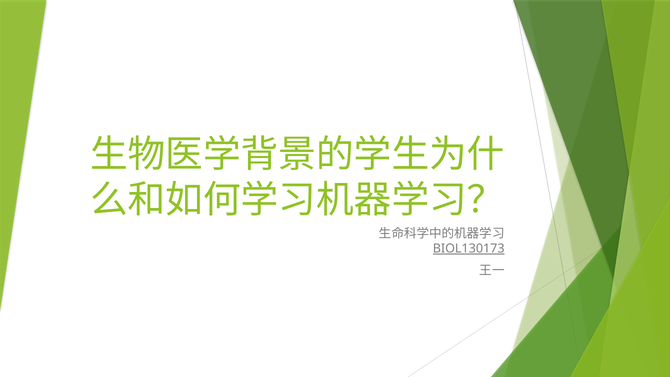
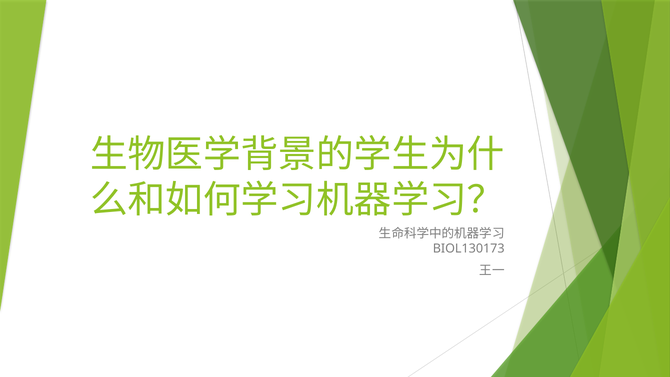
BIOL130173 underline: present -> none
